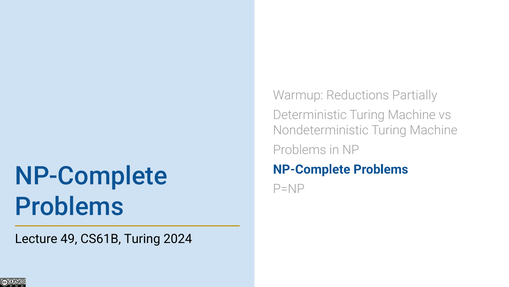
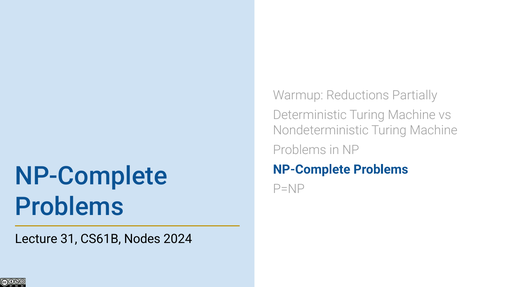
49: 49 -> 31
CS61B Turing: Turing -> Nodes
